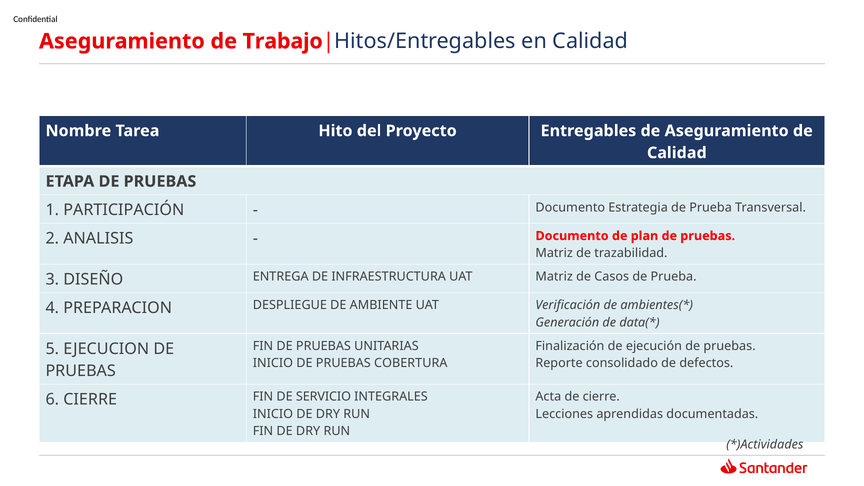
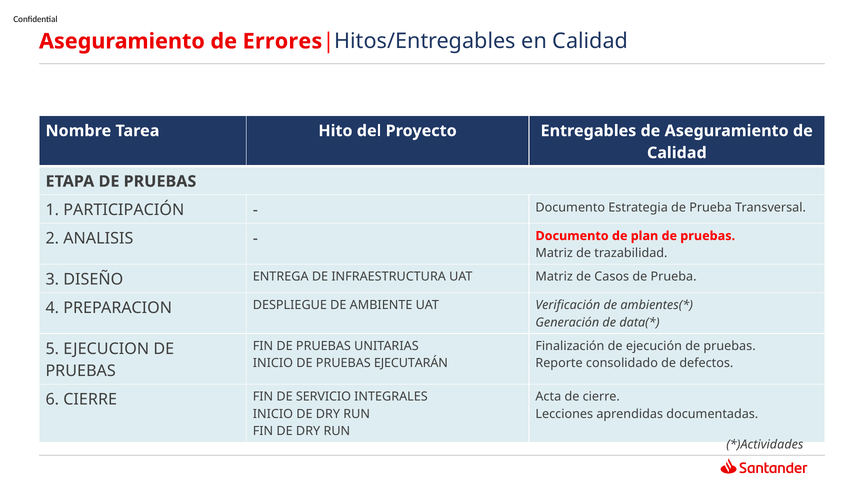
Trabajo: Trabajo -> Errores
COBERTURA: COBERTURA -> EJECUTARÁN
